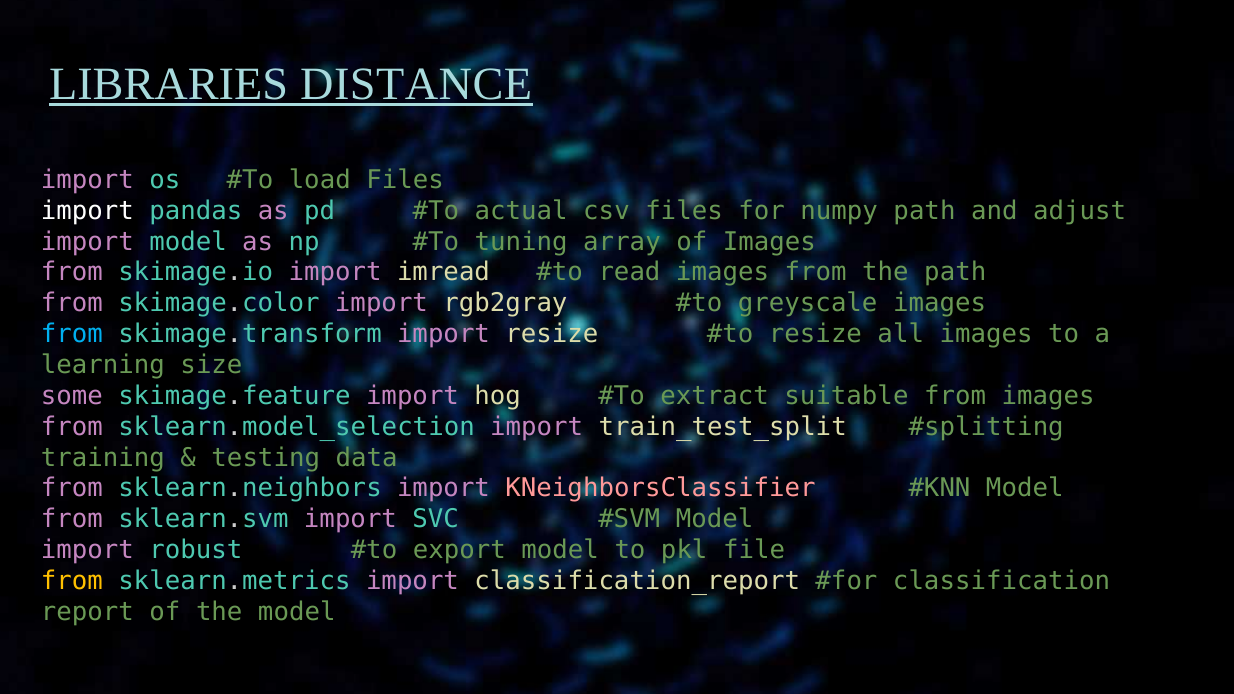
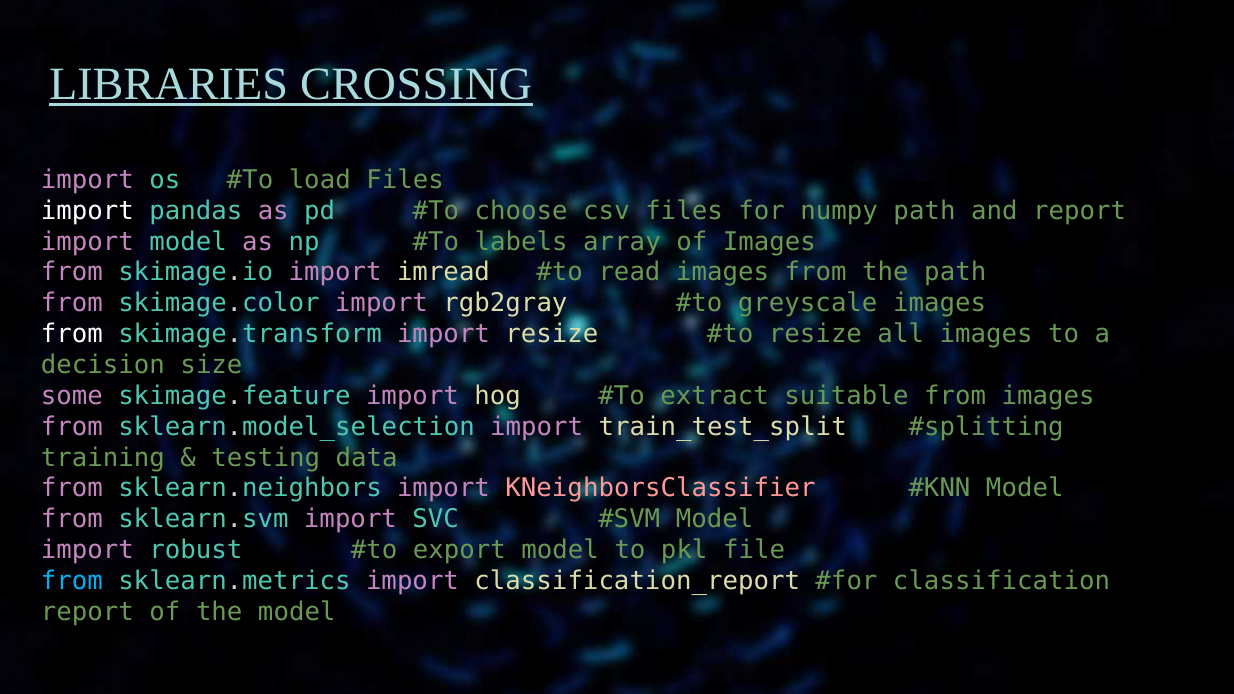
DISTANCE: DISTANCE -> CROSSING
actual: actual -> choose
and adjust: adjust -> report
tuning: tuning -> labels
from at (72, 334) colour: light blue -> white
learning: learning -> decision
from at (72, 581) colour: yellow -> light blue
